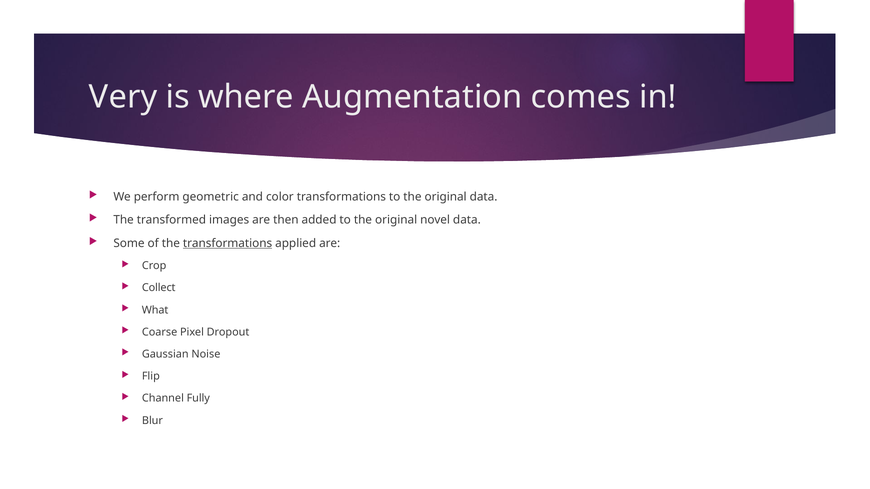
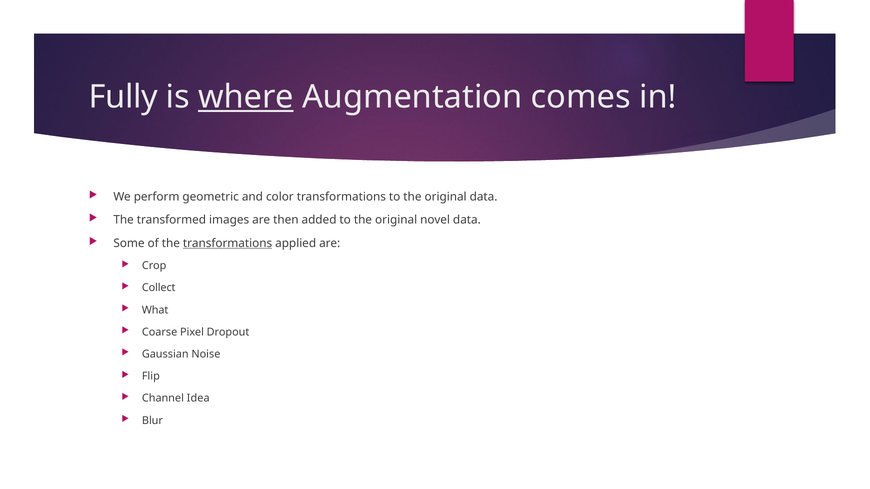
Very: Very -> Fully
where underline: none -> present
Fully: Fully -> Idea
